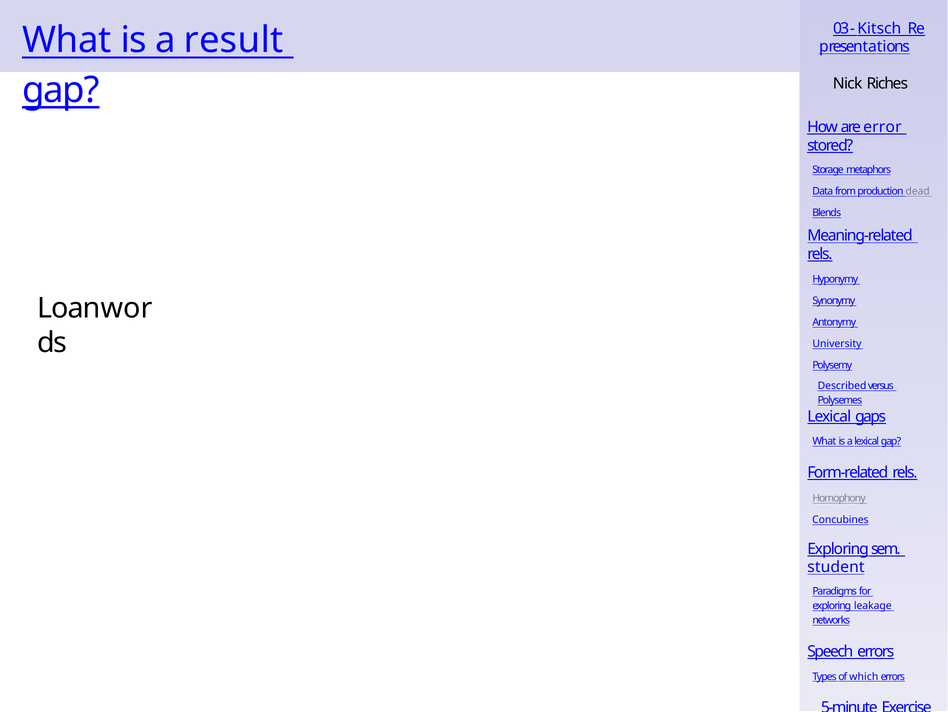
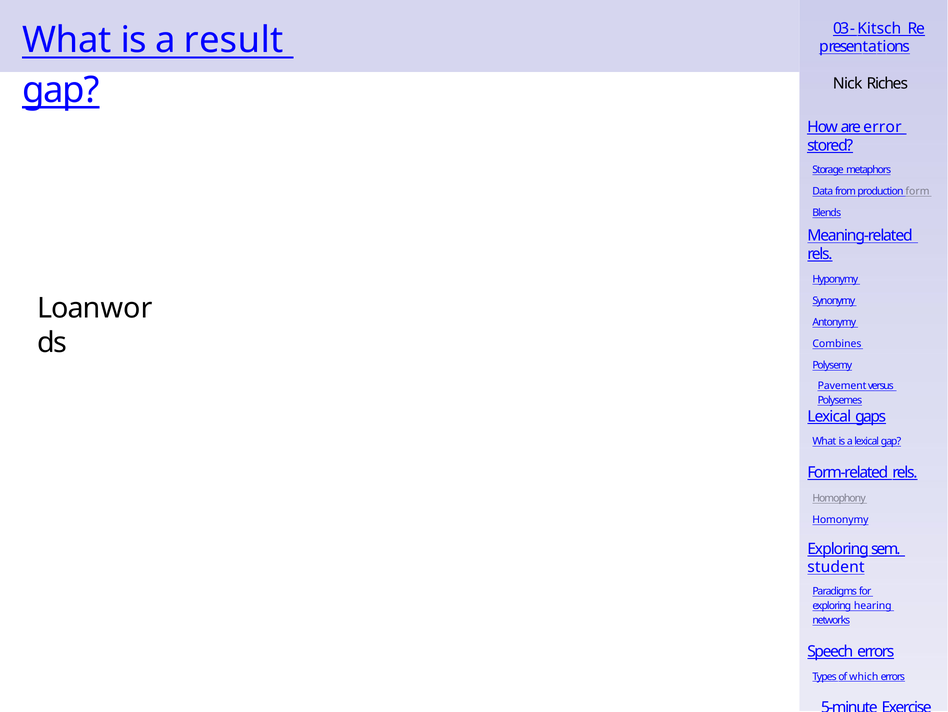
dead: dead -> form
University: University -> Combines
Described: Described -> Pavement
Concubines: Concubines -> Homonymy
leakage: leakage -> hearing
